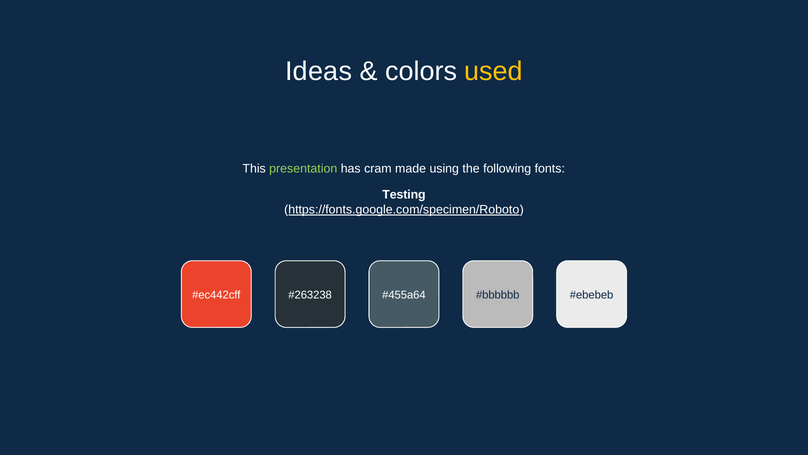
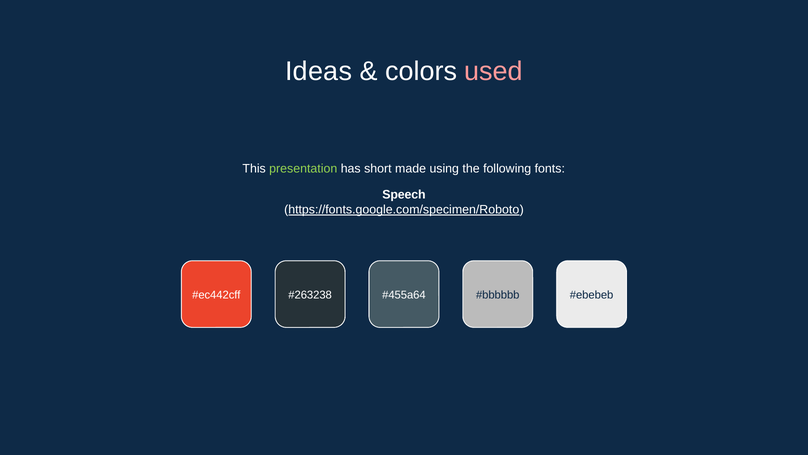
used colour: yellow -> pink
cram: cram -> short
Testing: Testing -> Speech
